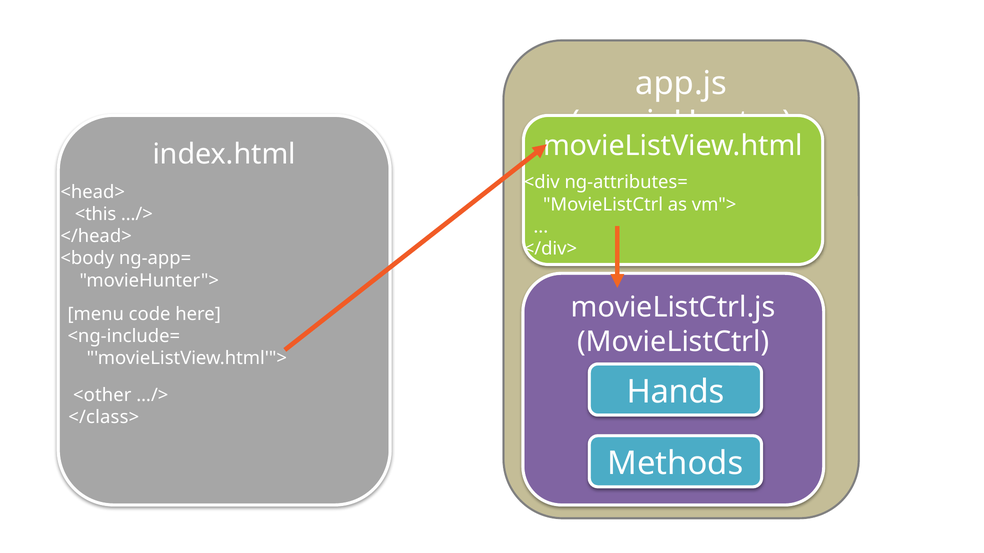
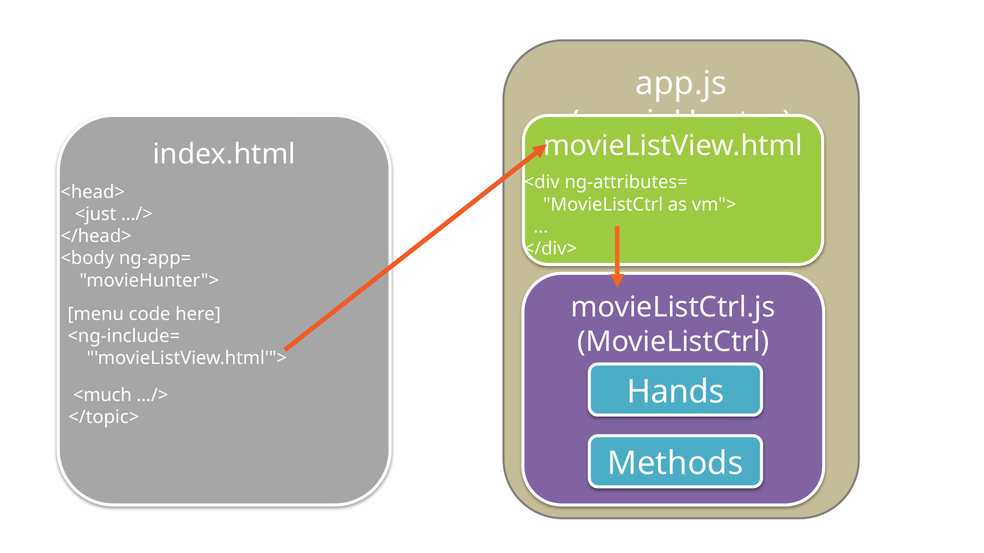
<this: <this -> <just
<other: <other -> <much
</class>: </class> -> </topic>
